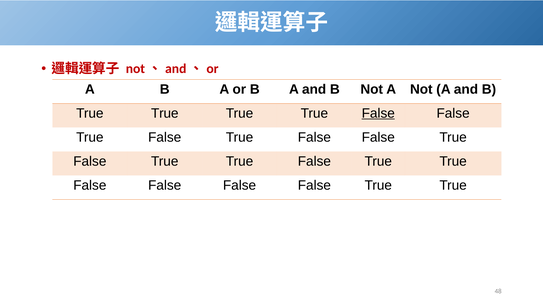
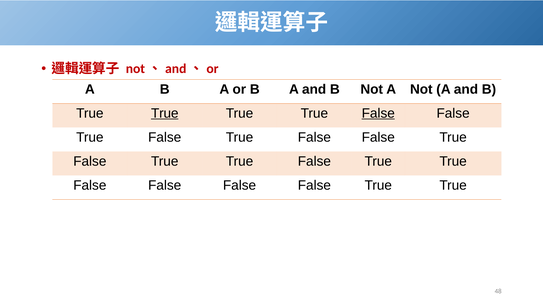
True at (165, 113) underline: none -> present
